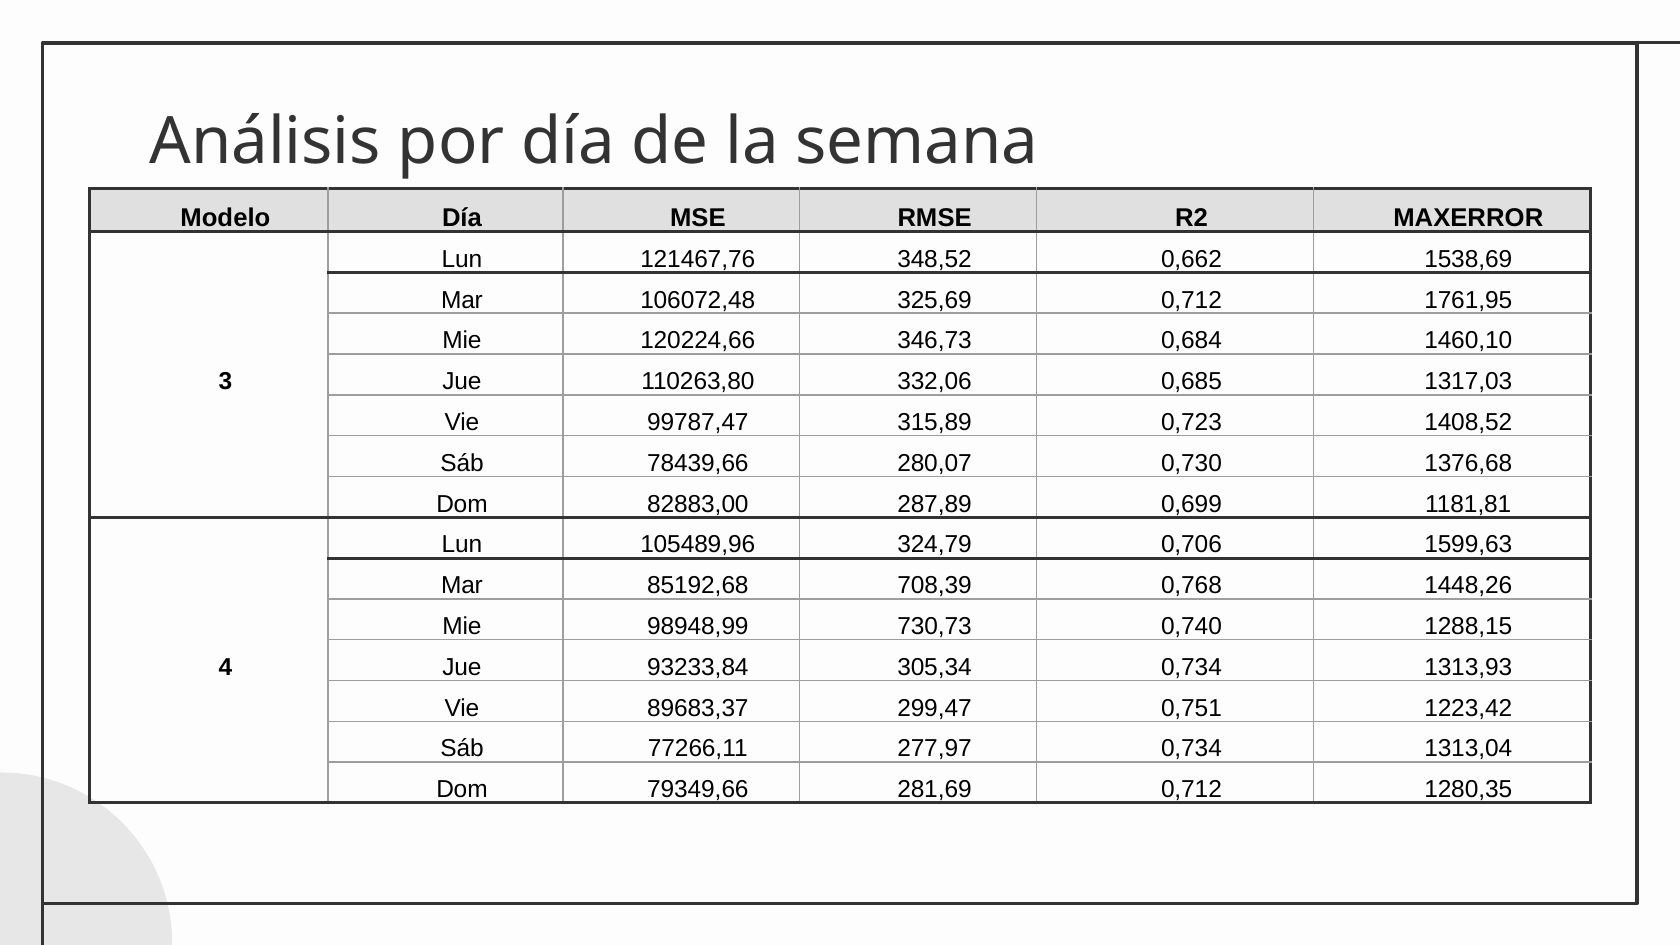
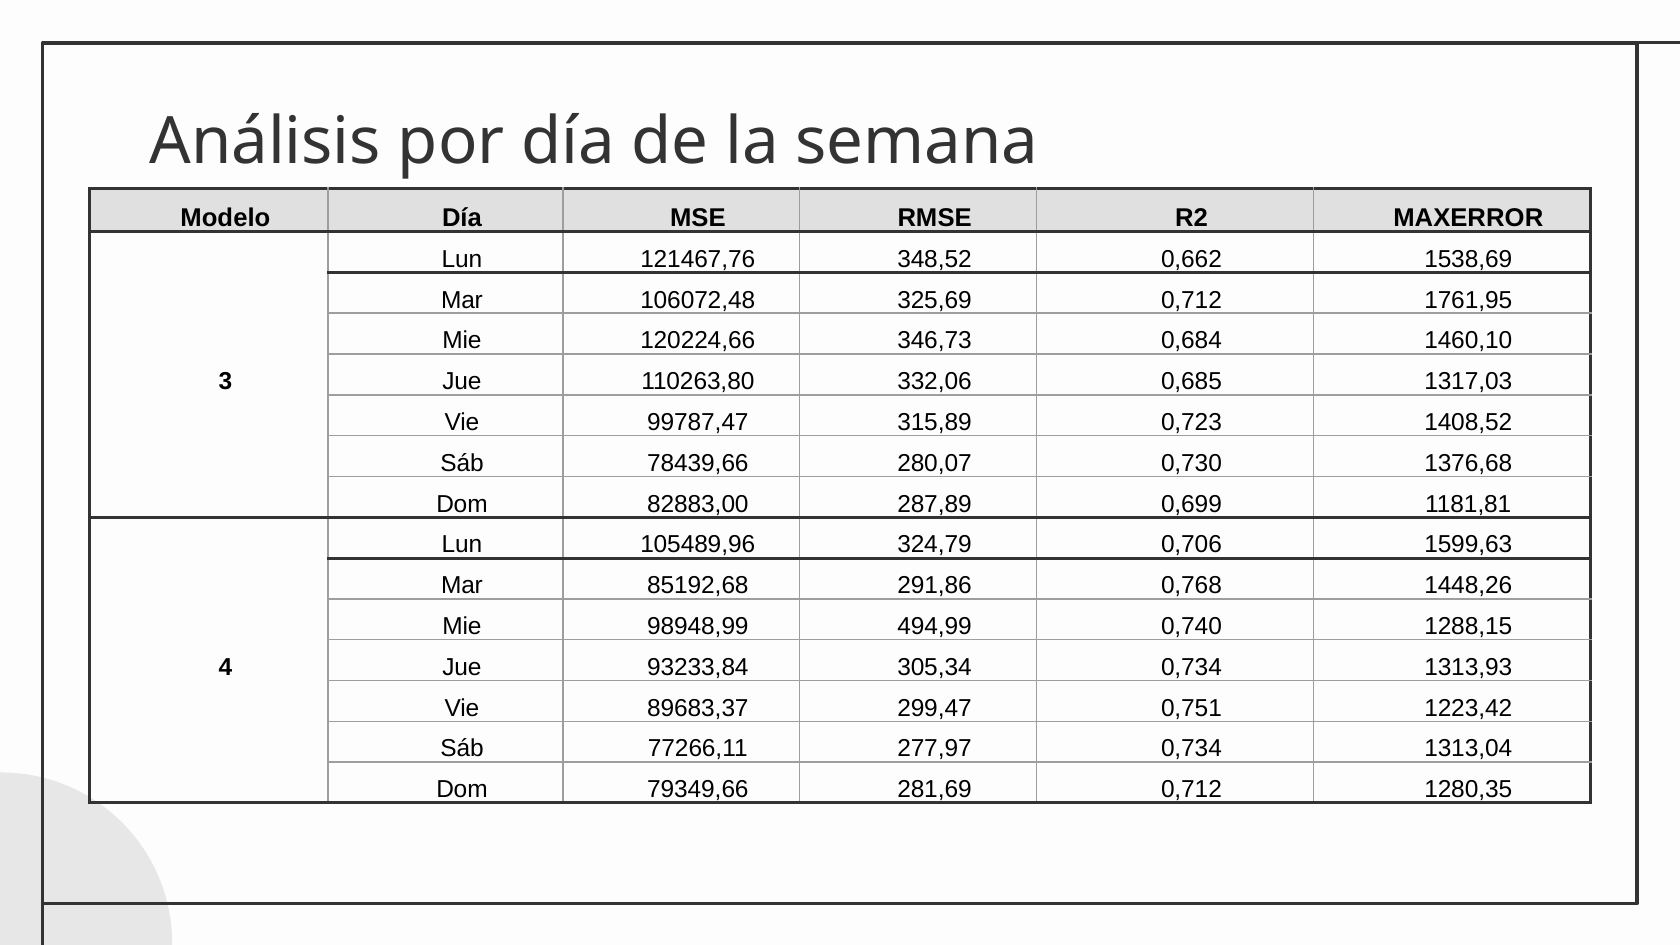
708,39: 708,39 -> 291,86
730,73: 730,73 -> 494,99
